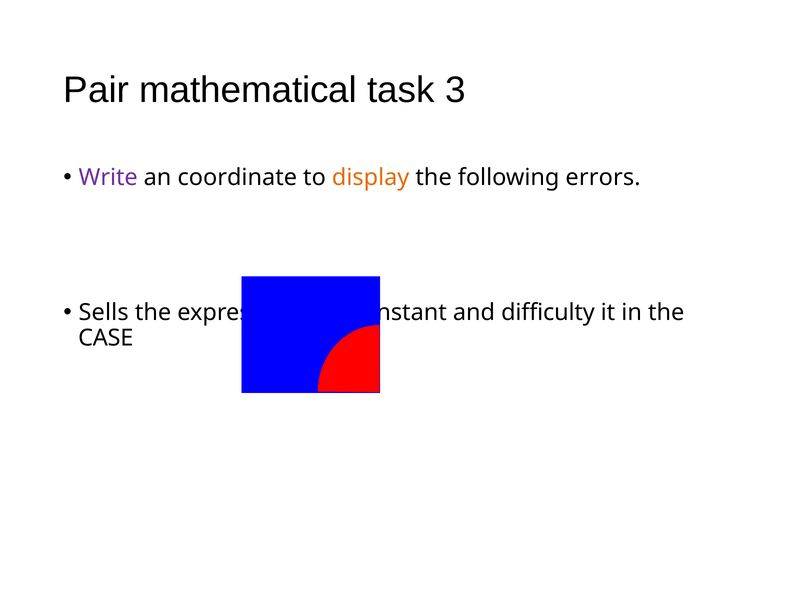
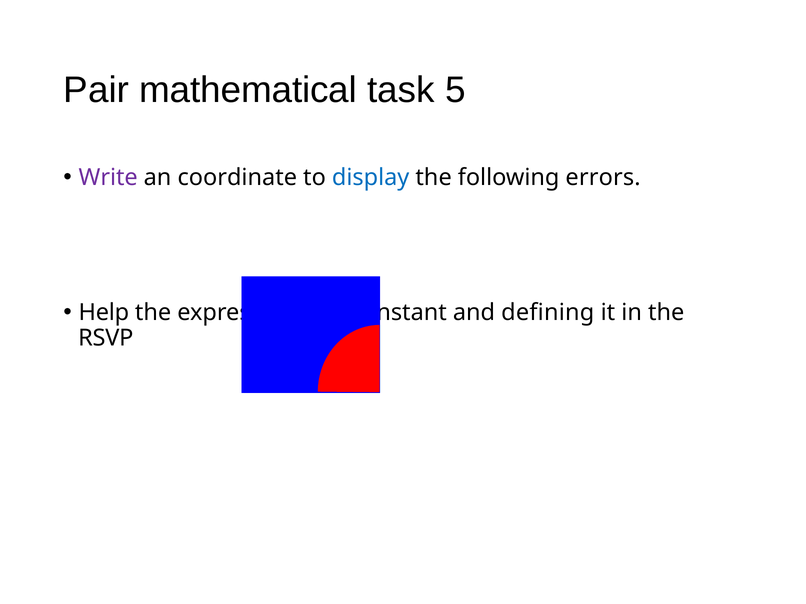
3: 3 -> 5
display colour: orange -> blue
Sells: Sells -> Help
difficulty: difficulty -> defining
CASE: CASE -> RSVP
